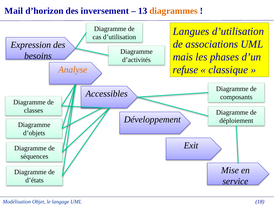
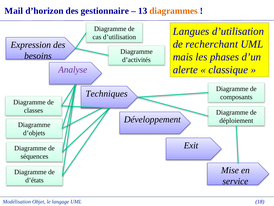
inversement: inversement -> gestionnaire
associations: associations -> recherchant
refuse: refuse -> alerte
Analyse colour: orange -> purple
Accessibles: Accessibles -> Techniques
